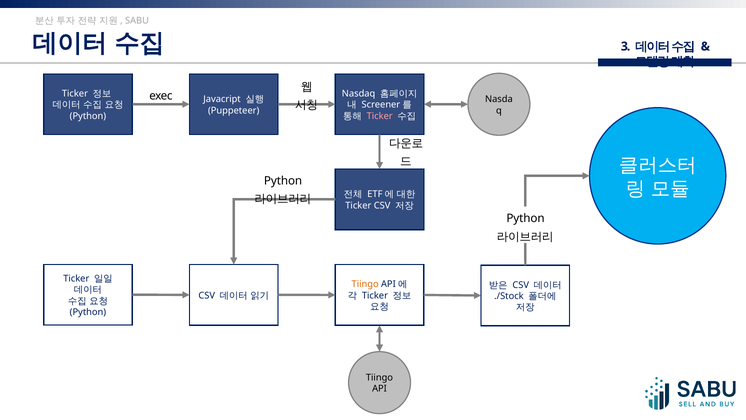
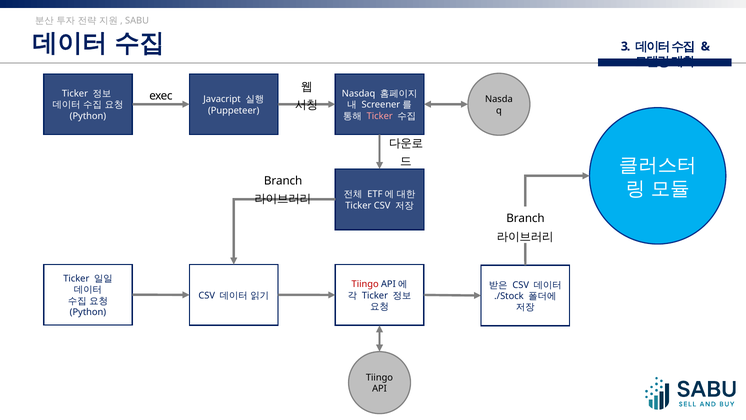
Python at (283, 181): Python -> Branch
Python at (525, 218): Python -> Branch
Tiingo at (365, 284) colour: orange -> red
